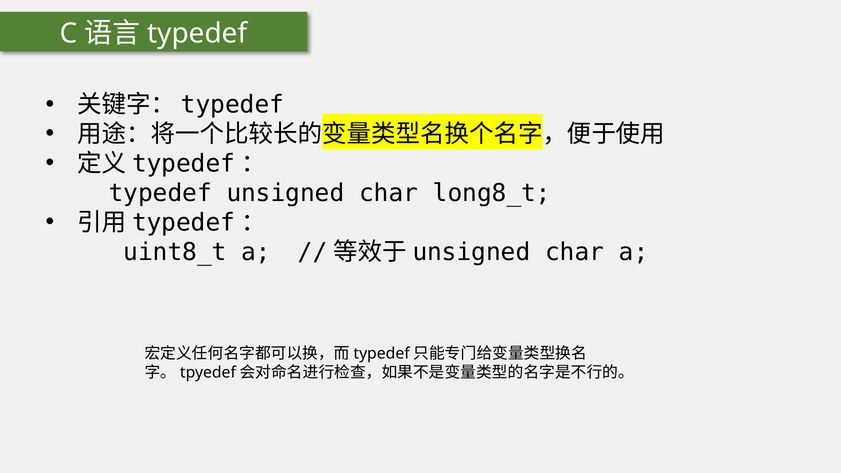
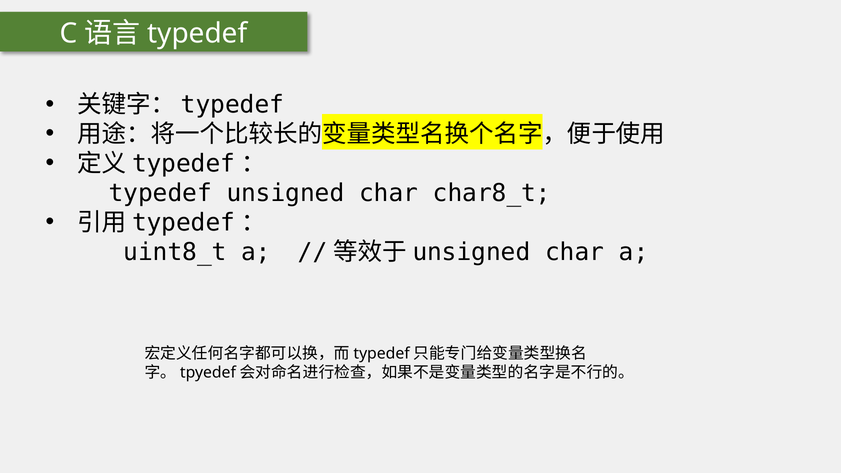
long8_t: long8_t -> char8_t
